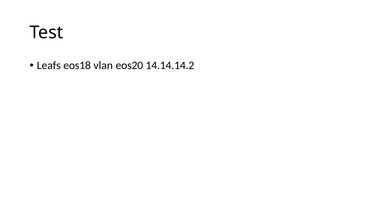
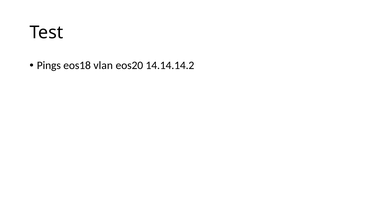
Leafs: Leafs -> Pings
